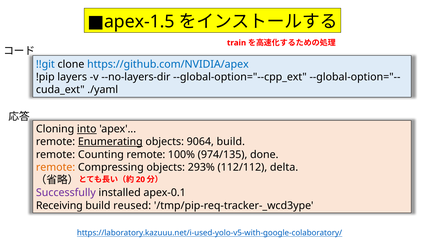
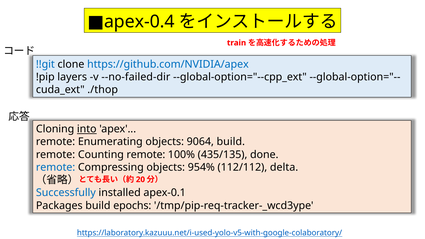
apex-1.5: apex-1.5 -> apex-0.4
--no-layers-dir: --no-layers-dir -> --no-failed-dir
./yaml: ./yaml -> ./thop
Enumerating underline: present -> none
974/135: 974/135 -> 435/135
remote at (56, 167) colour: orange -> blue
293%: 293% -> 954%
Successfully colour: purple -> blue
Receiving: Receiving -> Packages
reused: reused -> epochs
